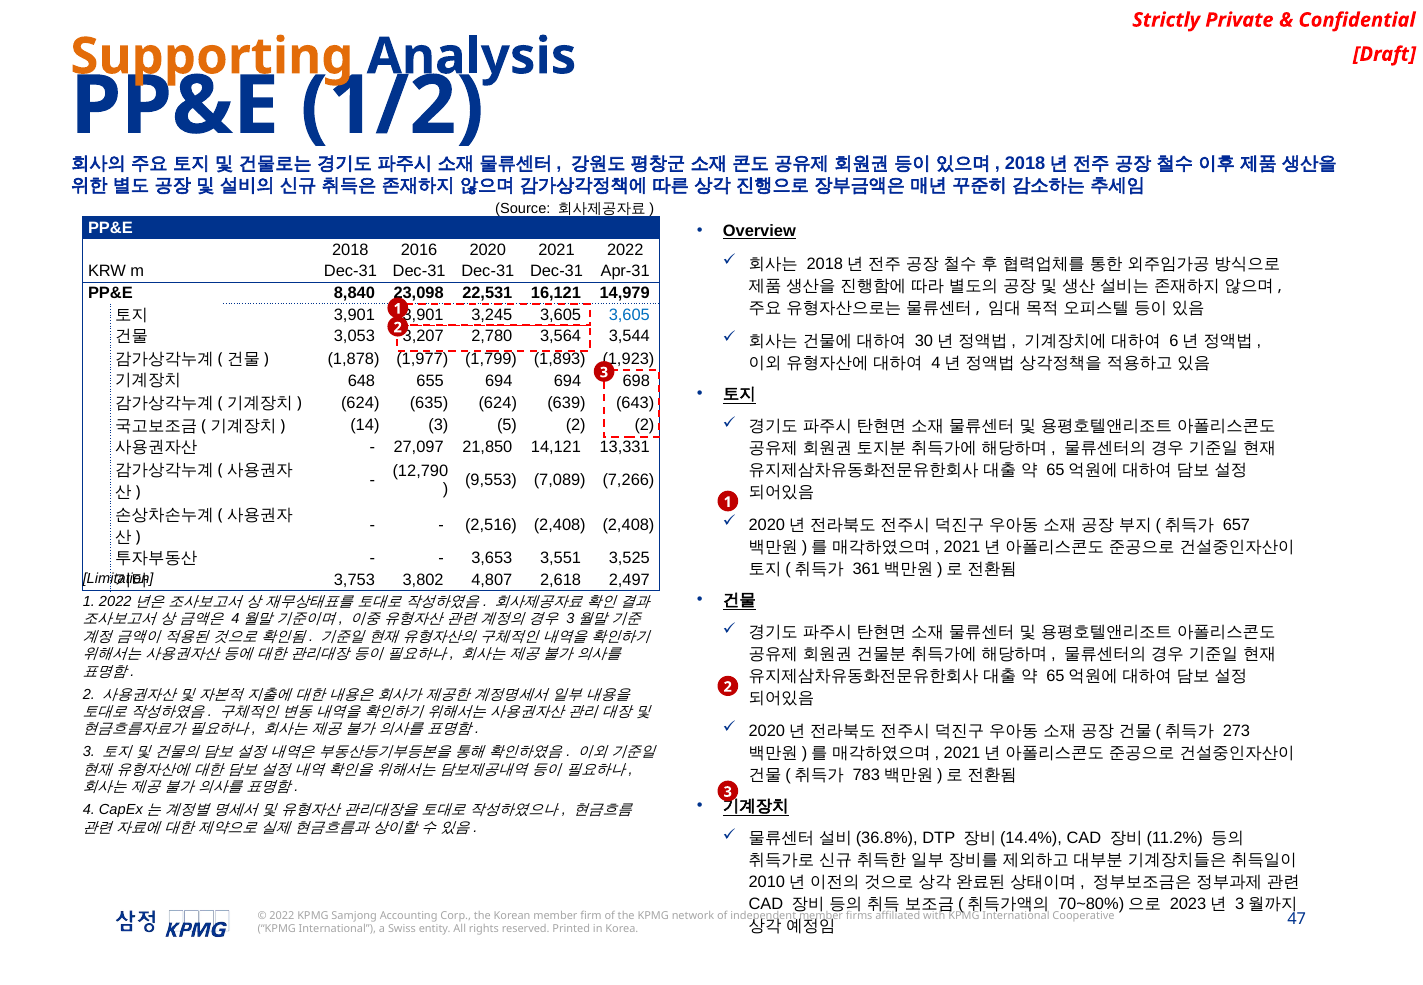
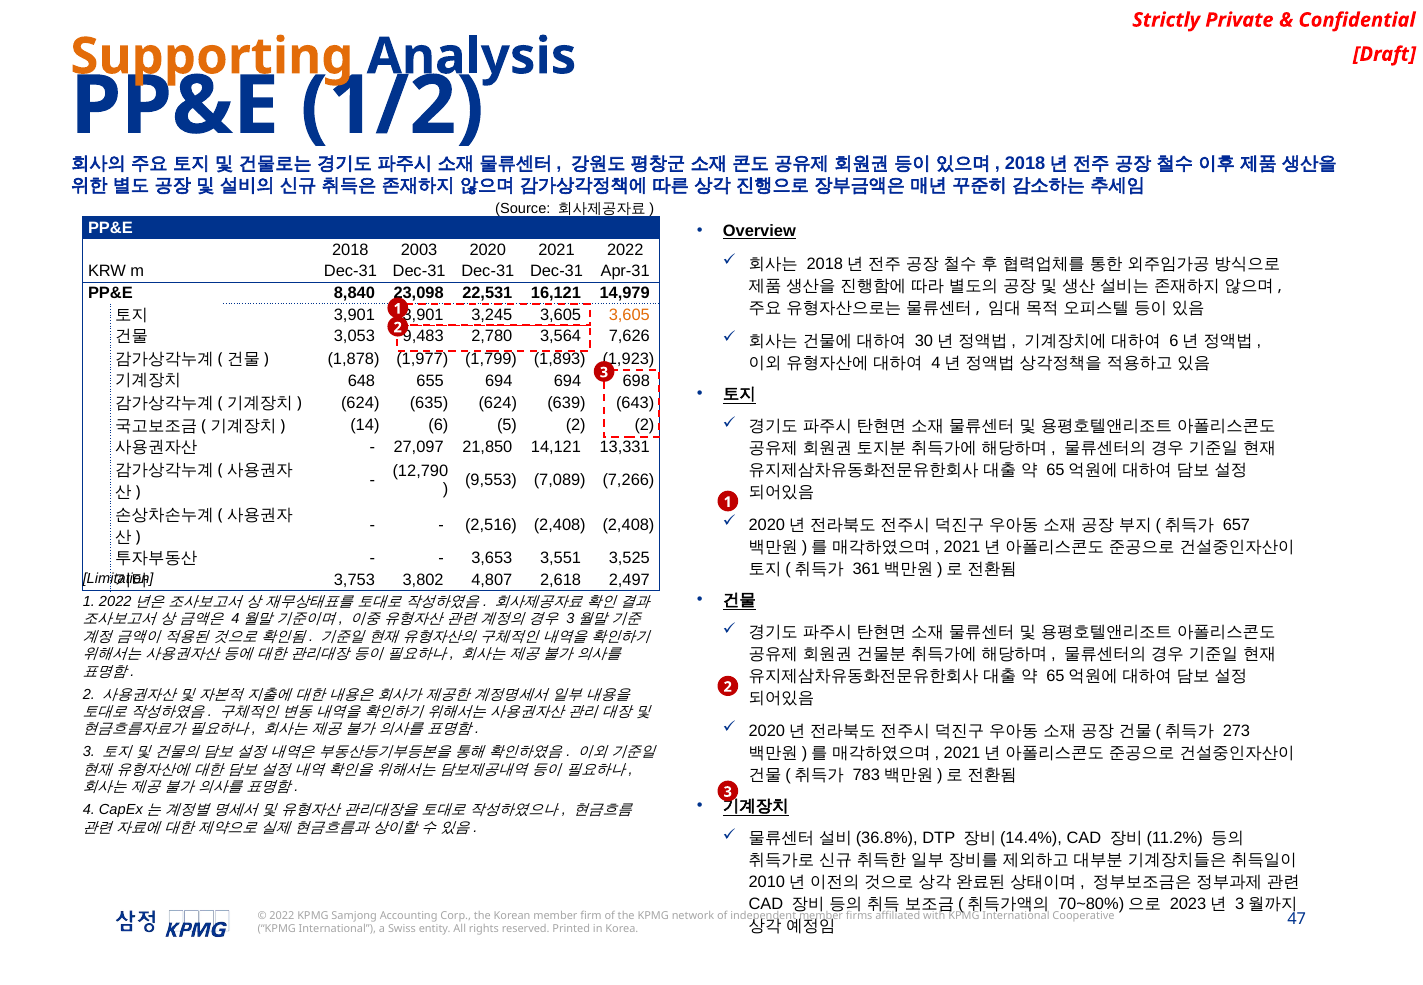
2016: 2016 -> 2003
3,605 at (629, 315) colour: blue -> orange
3,207: 3,207 -> 9,483
3,544: 3,544 -> 7,626
14 3: 3 -> 6
